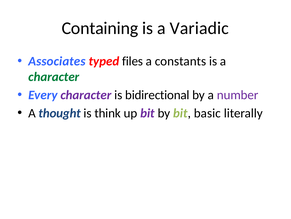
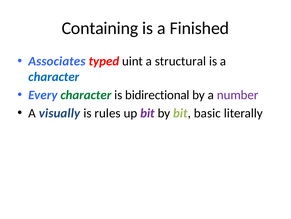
Variadic: Variadic -> Finished
files: files -> uint
constants: constants -> structural
character at (54, 77) colour: green -> blue
character at (86, 95) colour: purple -> green
thought: thought -> visually
think: think -> rules
